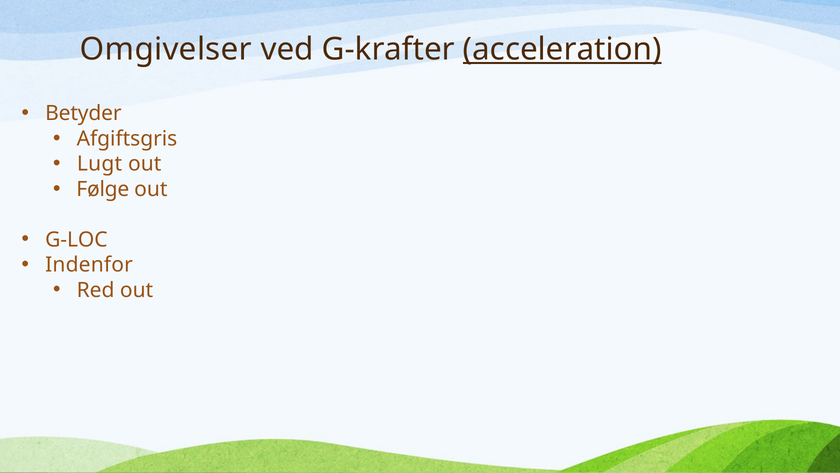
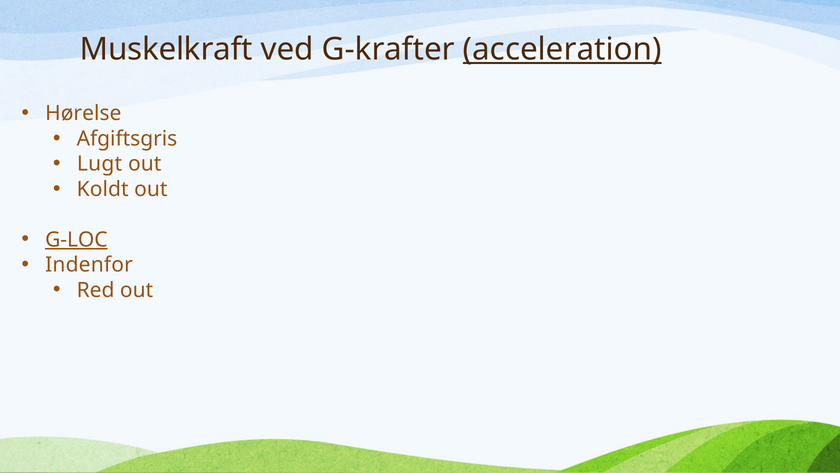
Omgivelser: Omgivelser -> Muskelkraft
Betyder: Betyder -> Hørelse
Følge: Følge -> Koldt
G-LOC underline: none -> present
